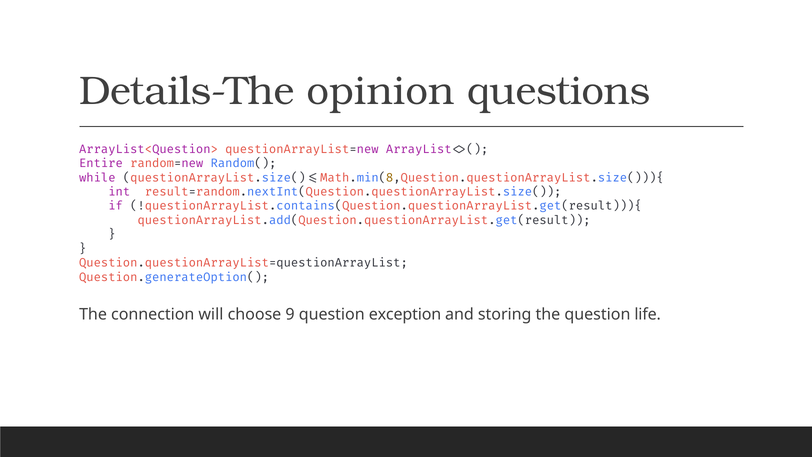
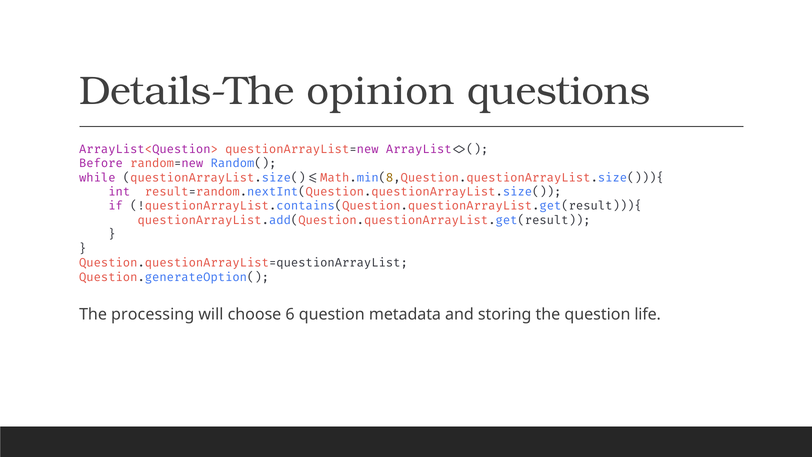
Entire: Entire -> Before
connection: connection -> processing
9: 9 -> 6
exception: exception -> metadata
